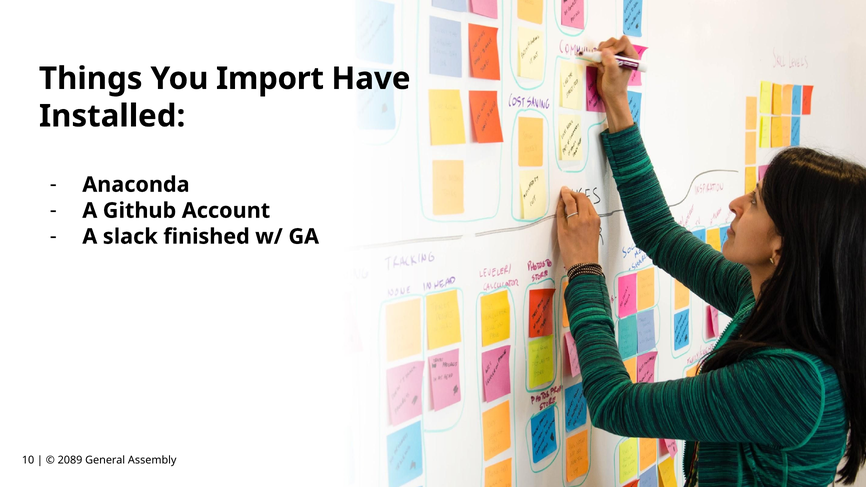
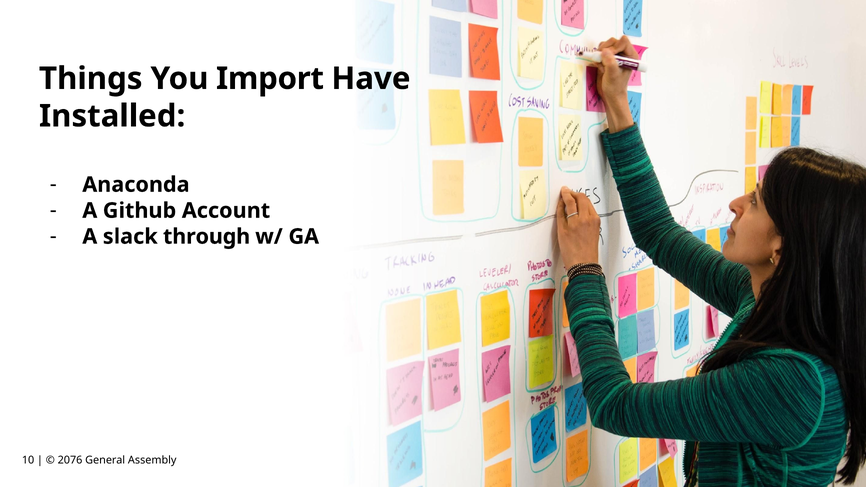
finished: finished -> through
2089: 2089 -> 2076
